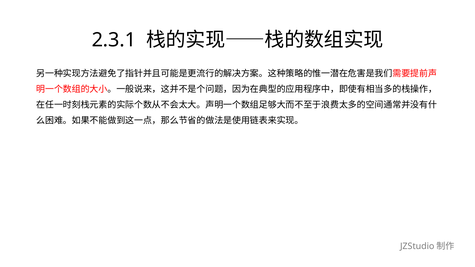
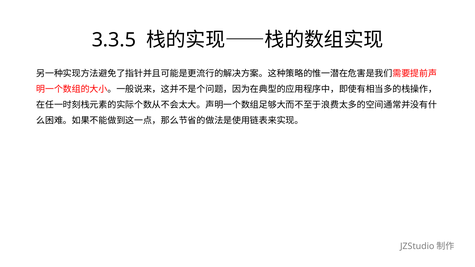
2.3.1: 2.3.1 -> 3.3.5
